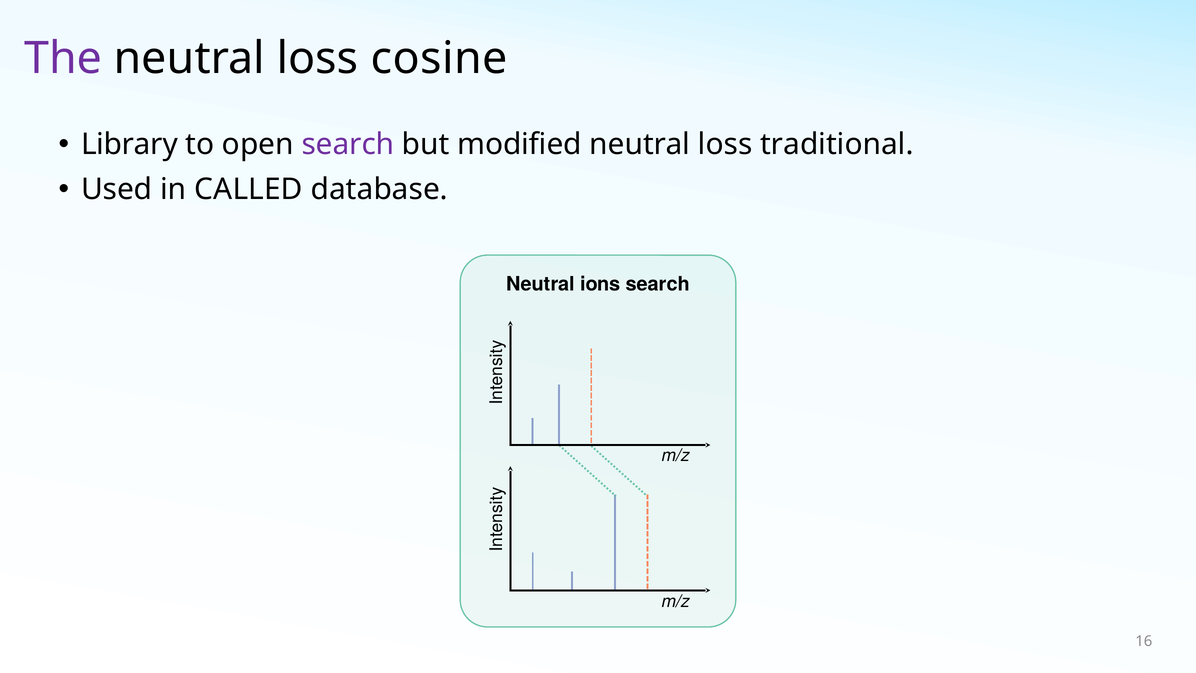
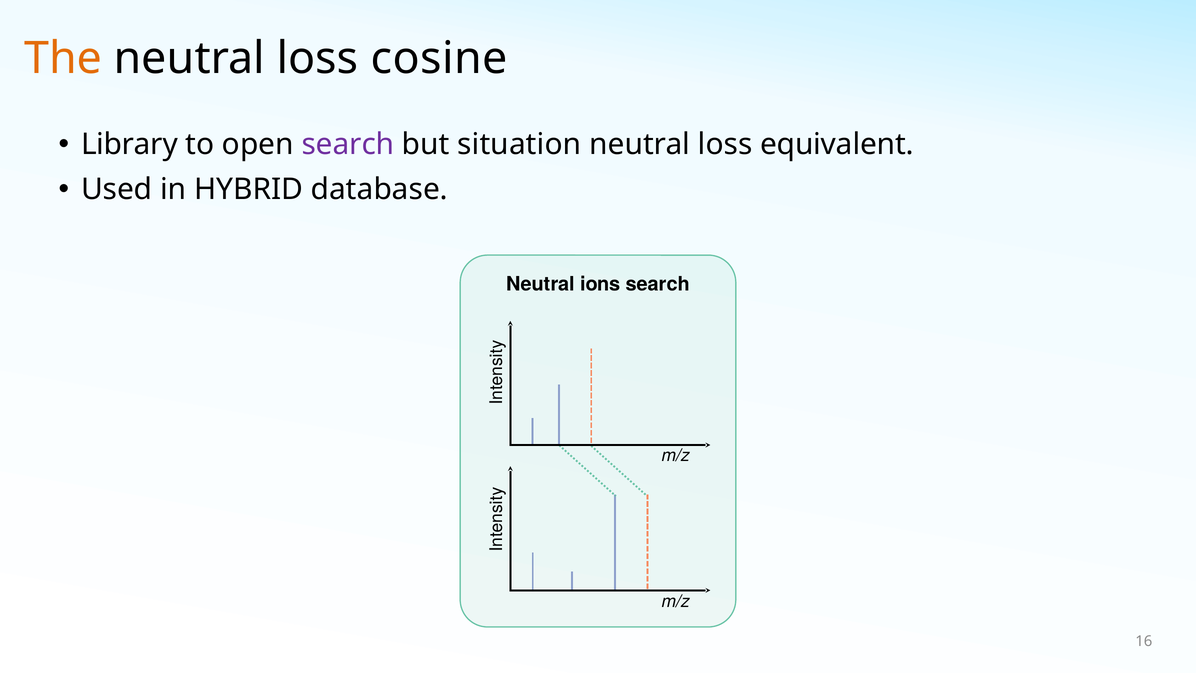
The colour: purple -> orange
modified: modified -> situation
traditional: traditional -> equivalent
CALLED: CALLED -> HYBRID
